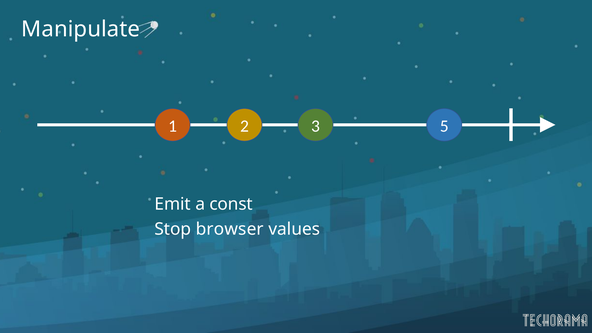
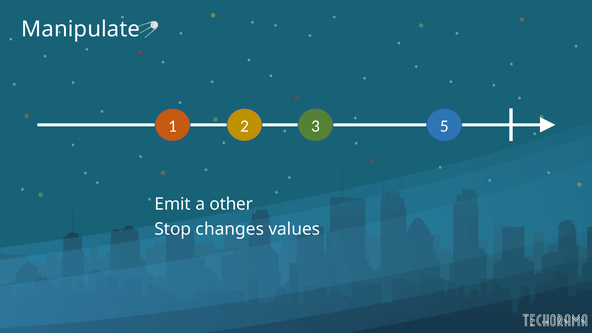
const: const -> other
browser: browser -> changes
